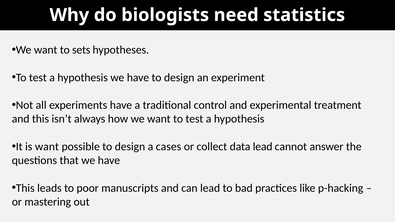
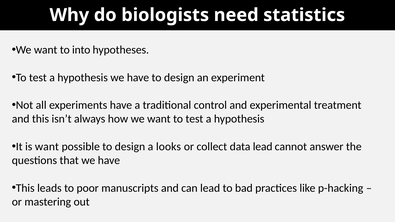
sets: sets -> into
cases: cases -> looks
